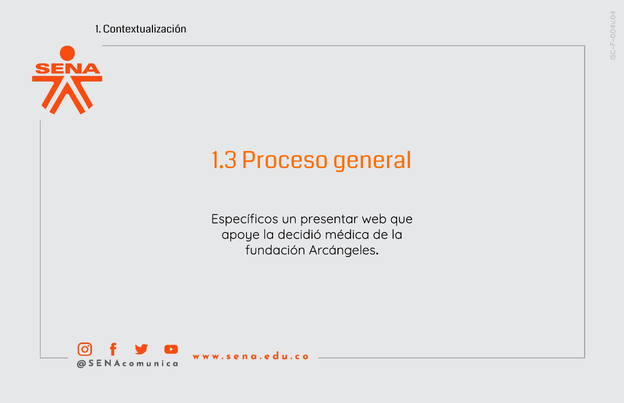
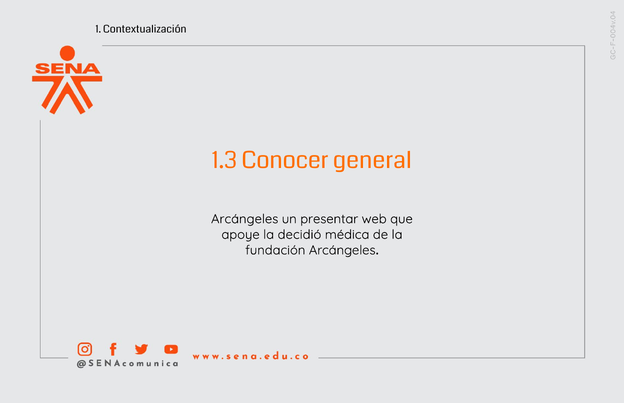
Proceso: Proceso -> Conocer
Específicos at (245, 219): Específicos -> Arcángeles
